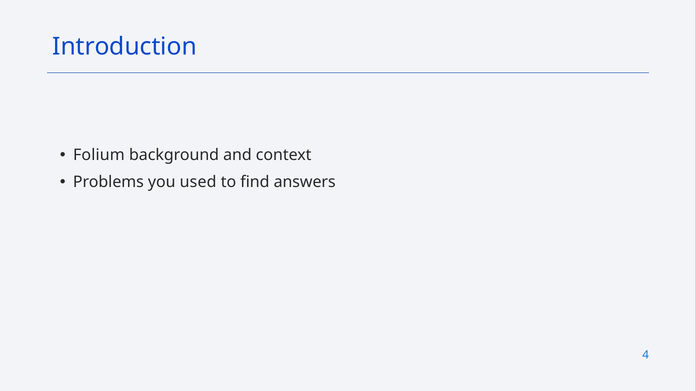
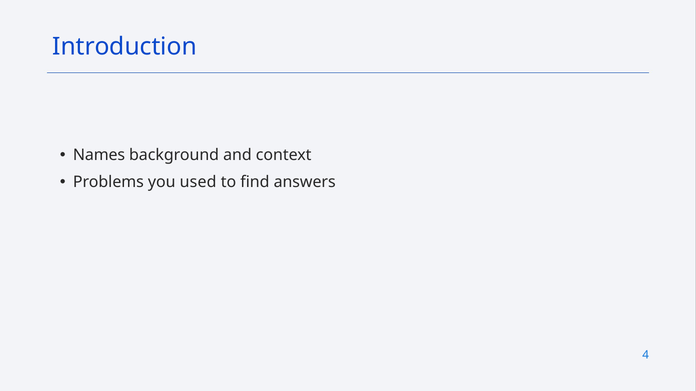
Folium: Folium -> Names
